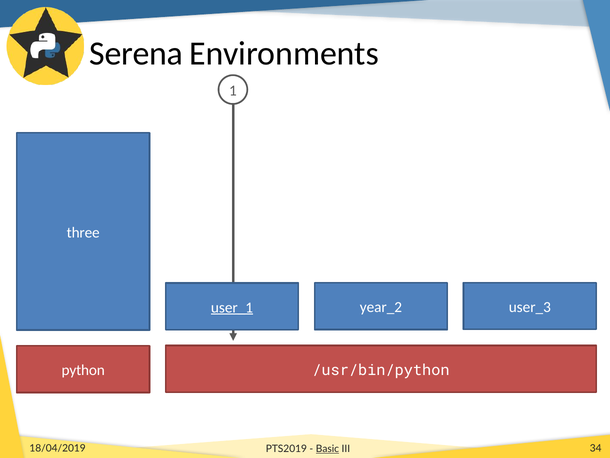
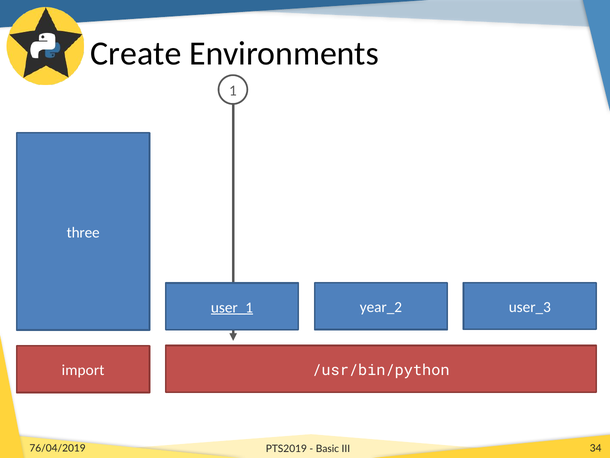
Serena: Serena -> Create
python: python -> import
18/04/2019: 18/04/2019 -> 76/04/2019
Basic underline: present -> none
